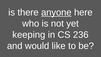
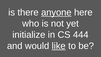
keeping: keeping -> initialize
236: 236 -> 444
like underline: none -> present
